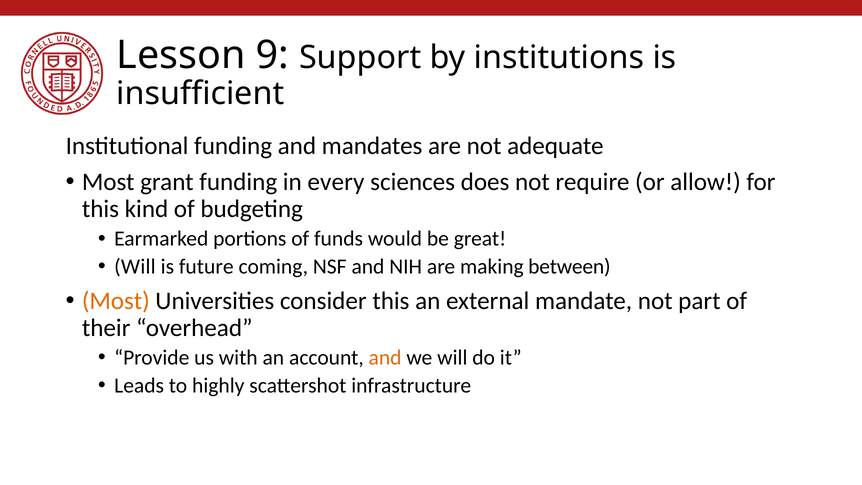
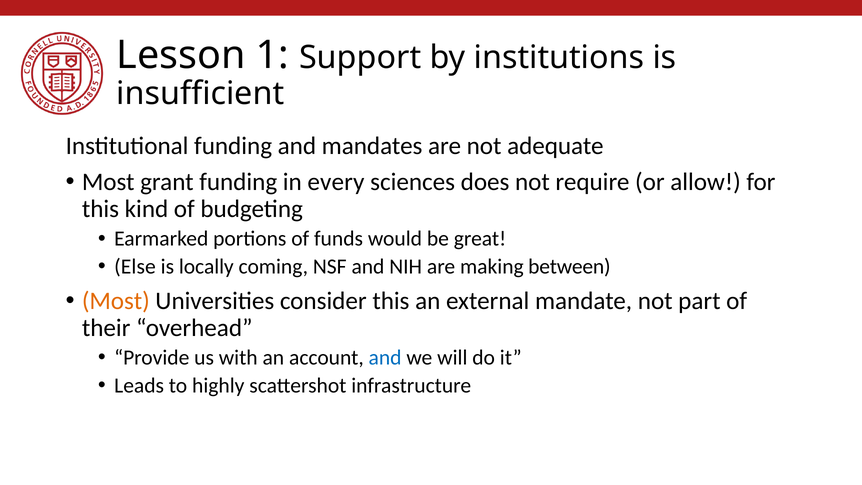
9: 9 -> 1
Will at (135, 266): Will -> Else
future: future -> locally
and at (385, 358) colour: orange -> blue
